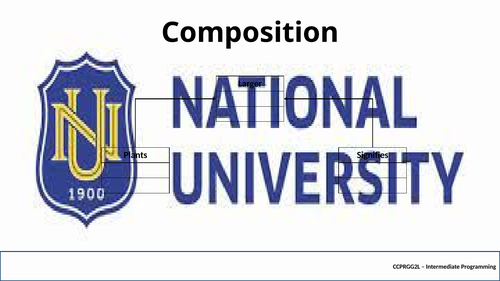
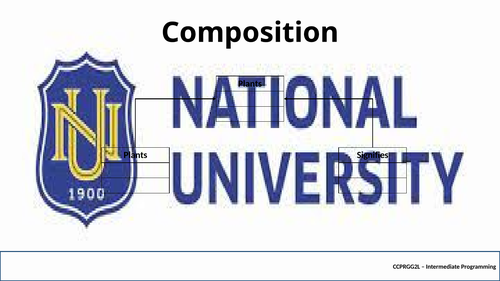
Larger at (250, 84): Larger -> Plants
